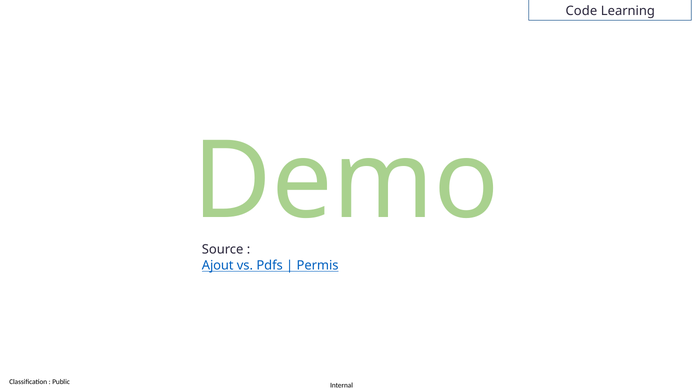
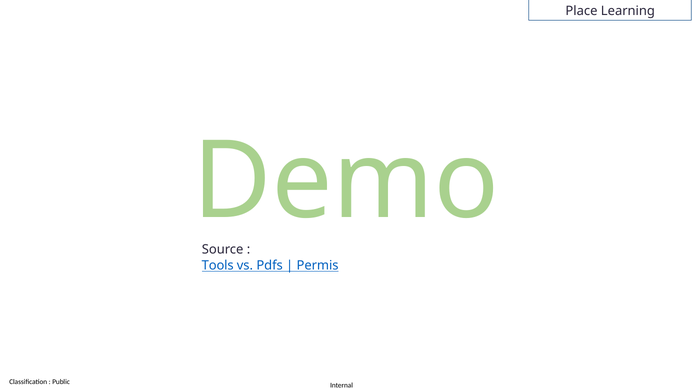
Code: Code -> Place
Ajout: Ajout -> Tools
